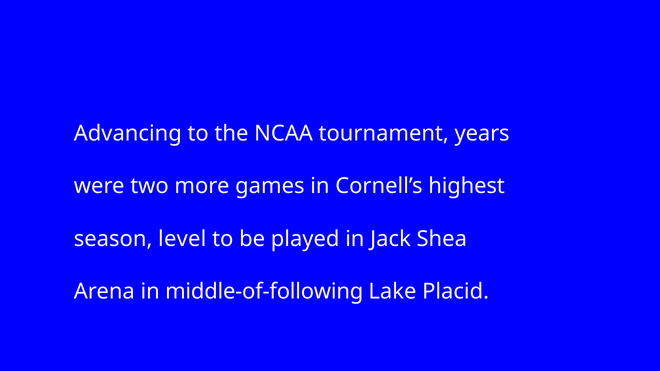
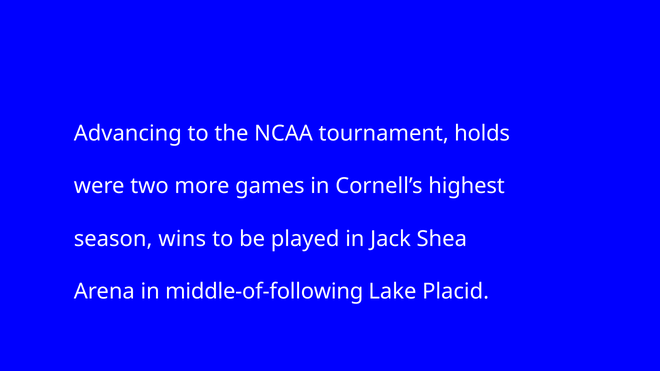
years: years -> holds
level: level -> wins
